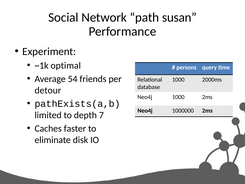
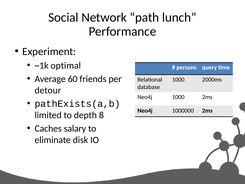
susan: susan -> lunch
54: 54 -> 60
7: 7 -> 8
faster: faster -> salary
